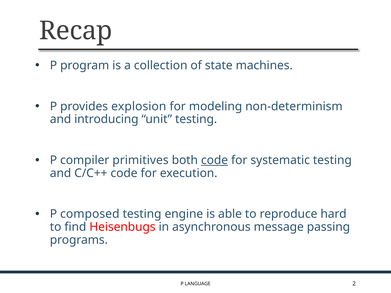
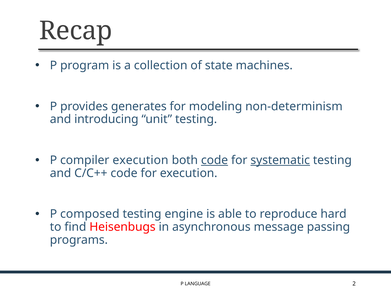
explosion: explosion -> generates
compiler primitives: primitives -> execution
systematic underline: none -> present
